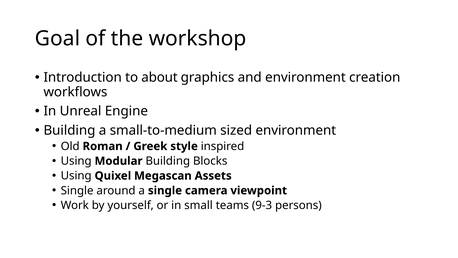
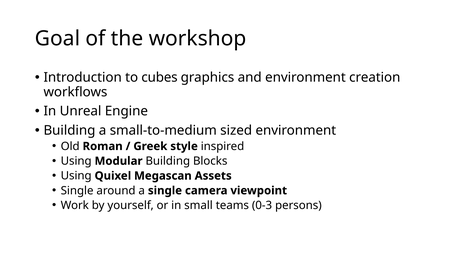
about: about -> cubes
9-3: 9-3 -> 0-3
